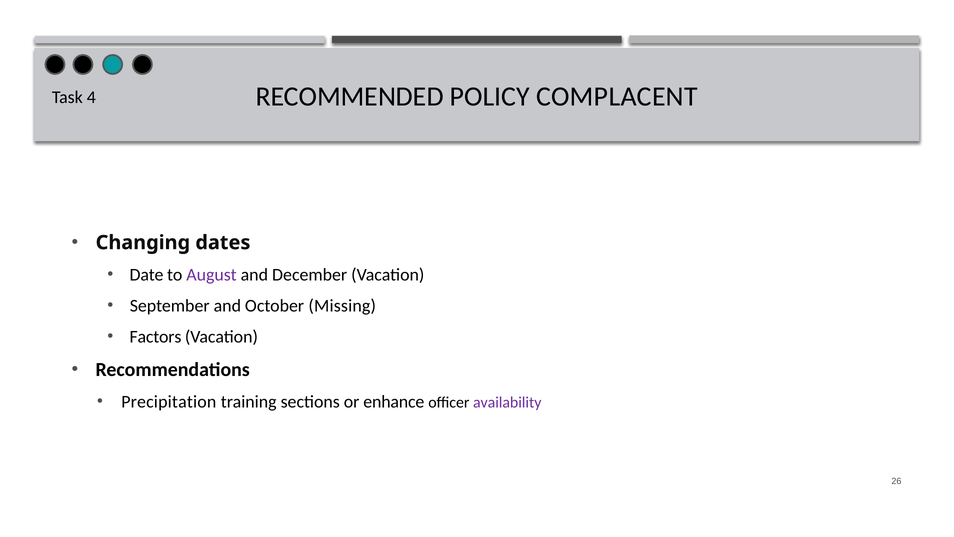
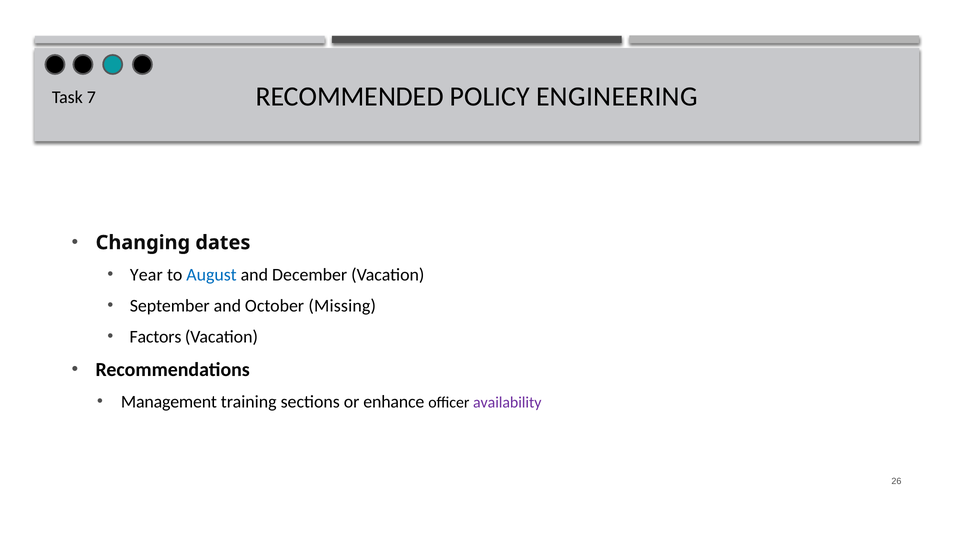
COMPLACENT: COMPLACENT -> ENGINEERING
4: 4 -> 7
Date: Date -> Year
August colour: purple -> blue
Precipitation: Precipitation -> Management
